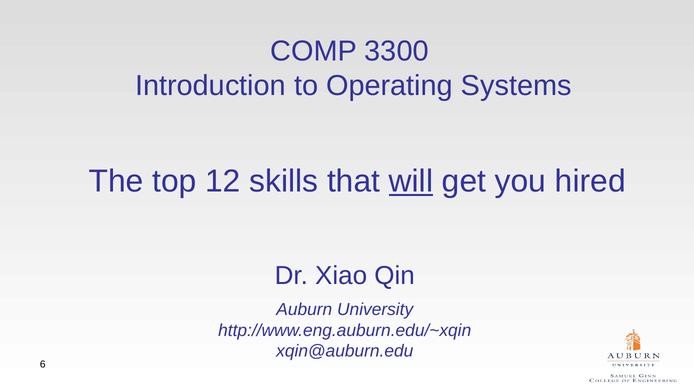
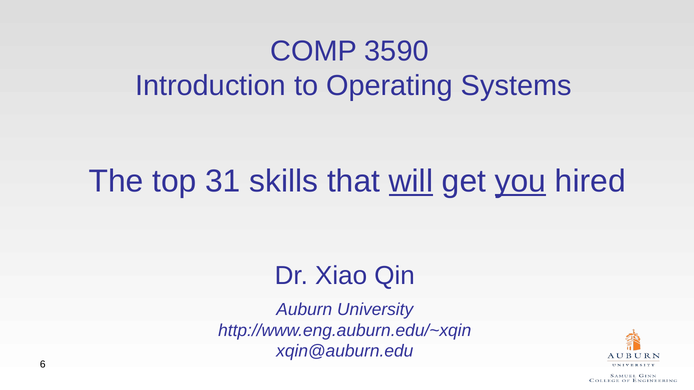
3300: 3300 -> 3590
12: 12 -> 31
you underline: none -> present
